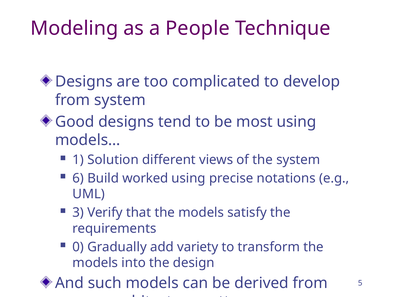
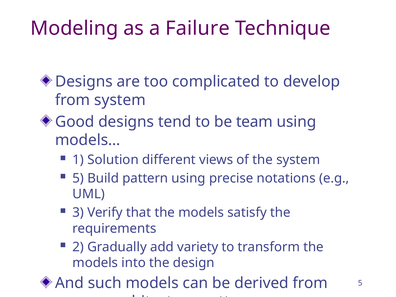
People: People -> Failure
most: most -> team
6 at (78, 178): 6 -> 5
worked: worked -> pattern
0: 0 -> 2
